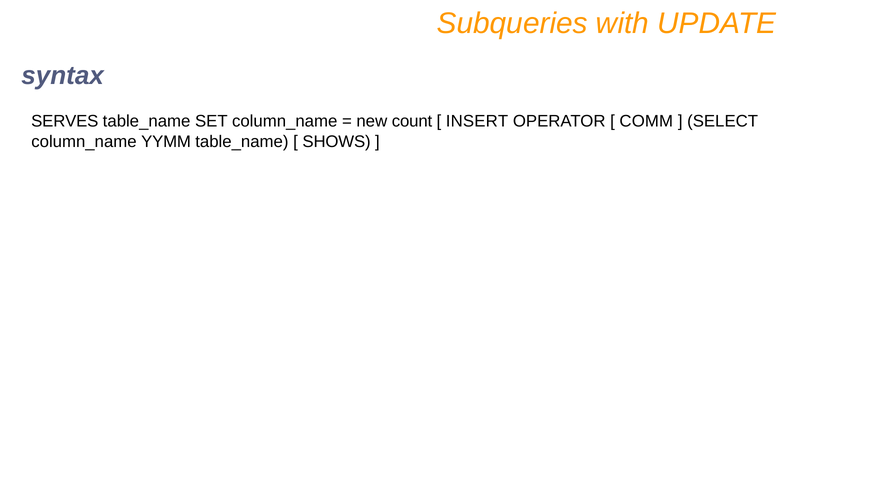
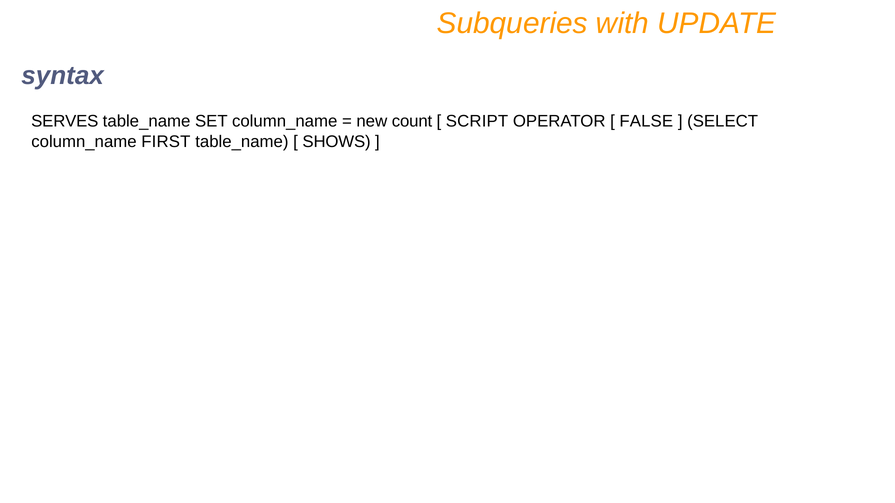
INSERT: INSERT -> SCRIPT
COMM: COMM -> FALSE
YYMM: YYMM -> FIRST
